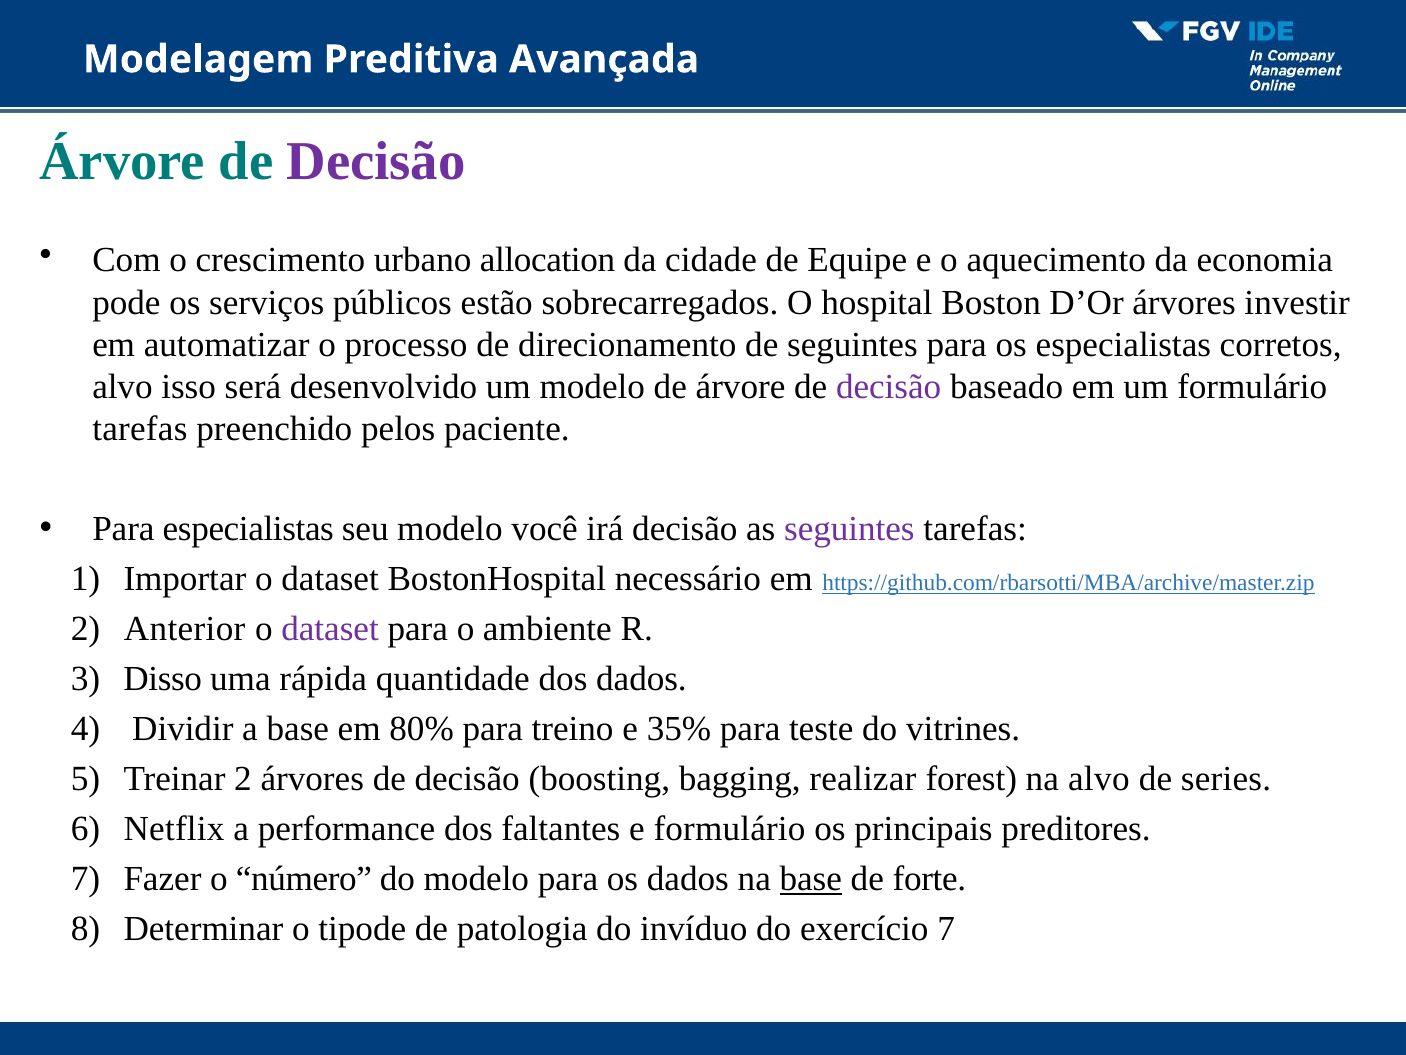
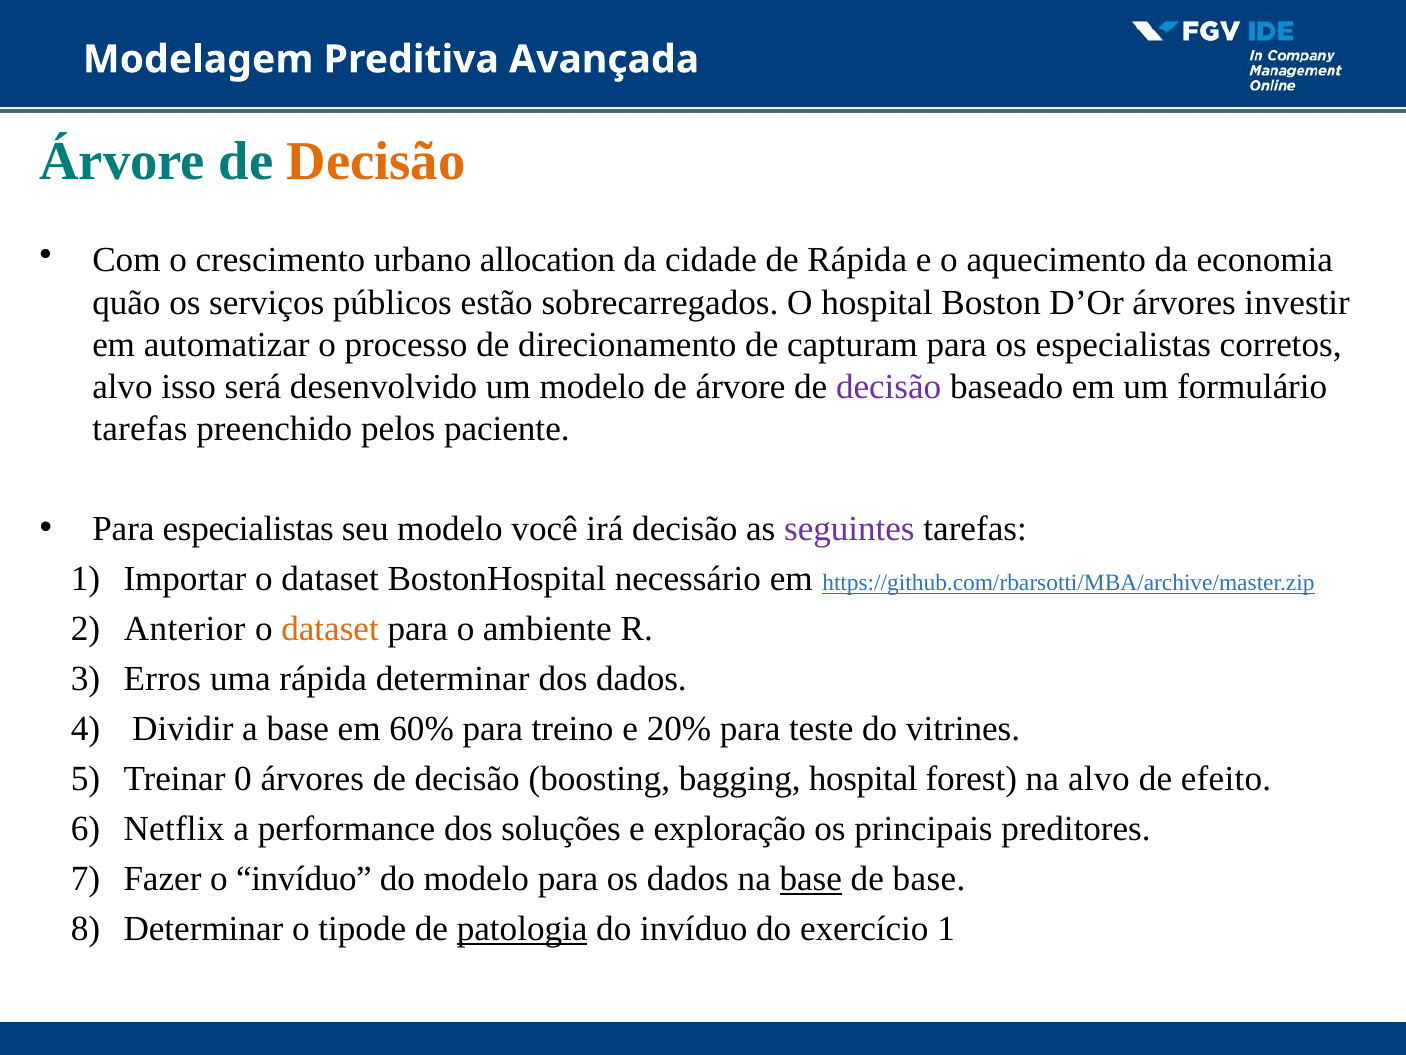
Decisão at (376, 161) colour: purple -> orange
de Equipe: Equipe -> Rápida
pode: pode -> quão
de seguintes: seguintes -> capturam
dataset at (330, 629) colour: purple -> orange
Disso: Disso -> Erros
rápida quantidade: quantidade -> determinar
80%: 80% -> 60%
35%: 35% -> 20%
Treinar 2: 2 -> 0
bagging realizar: realizar -> hospital
series: series -> efeito
faltantes: faltantes -> soluções
e formulário: formulário -> exploração
o número: número -> invíduo
de forte: forte -> base
patologia underline: none -> present
exercício 7: 7 -> 1
